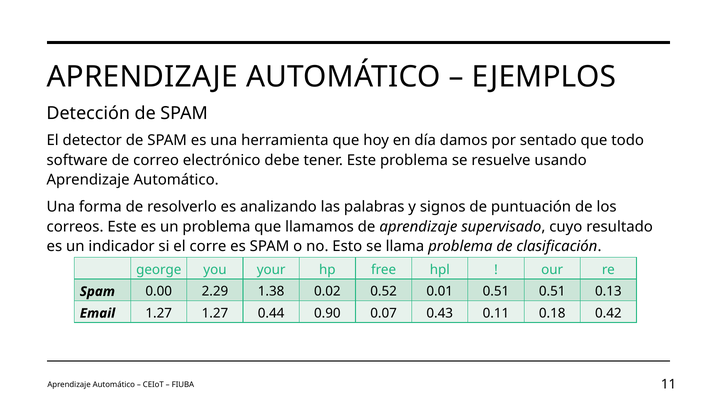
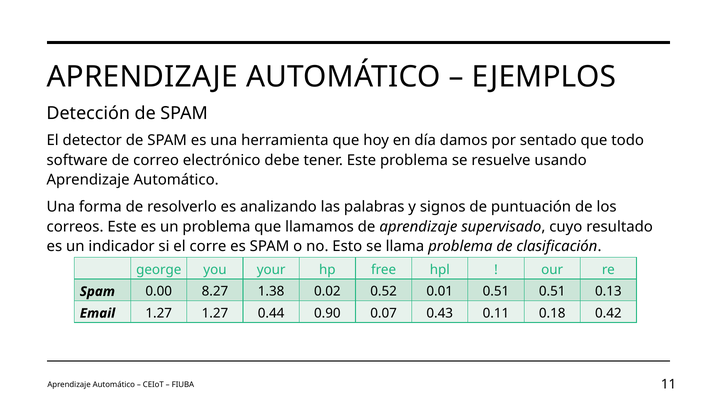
2.29: 2.29 -> 8.27
